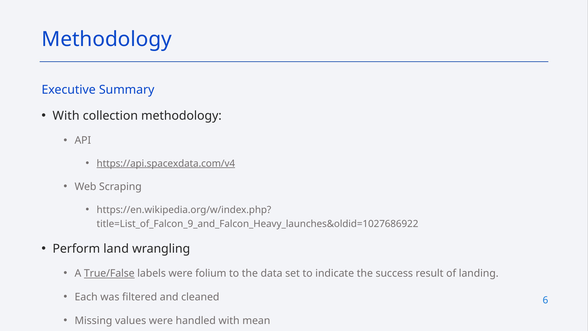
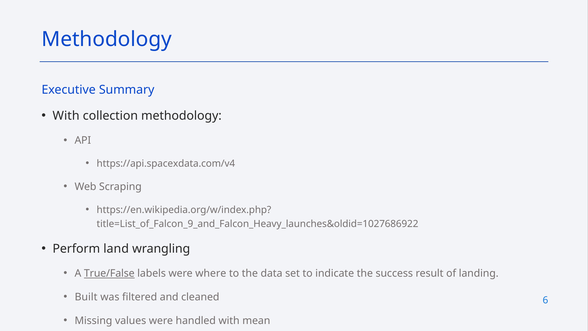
https://api.spacexdata.com/v4 underline: present -> none
folium: folium -> where
Each: Each -> Built
